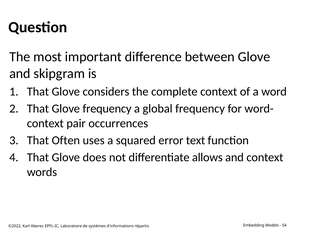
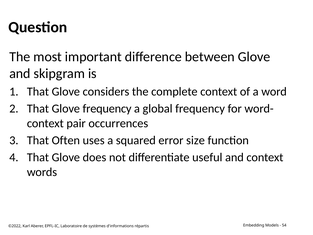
text: text -> size
allows: allows -> useful
